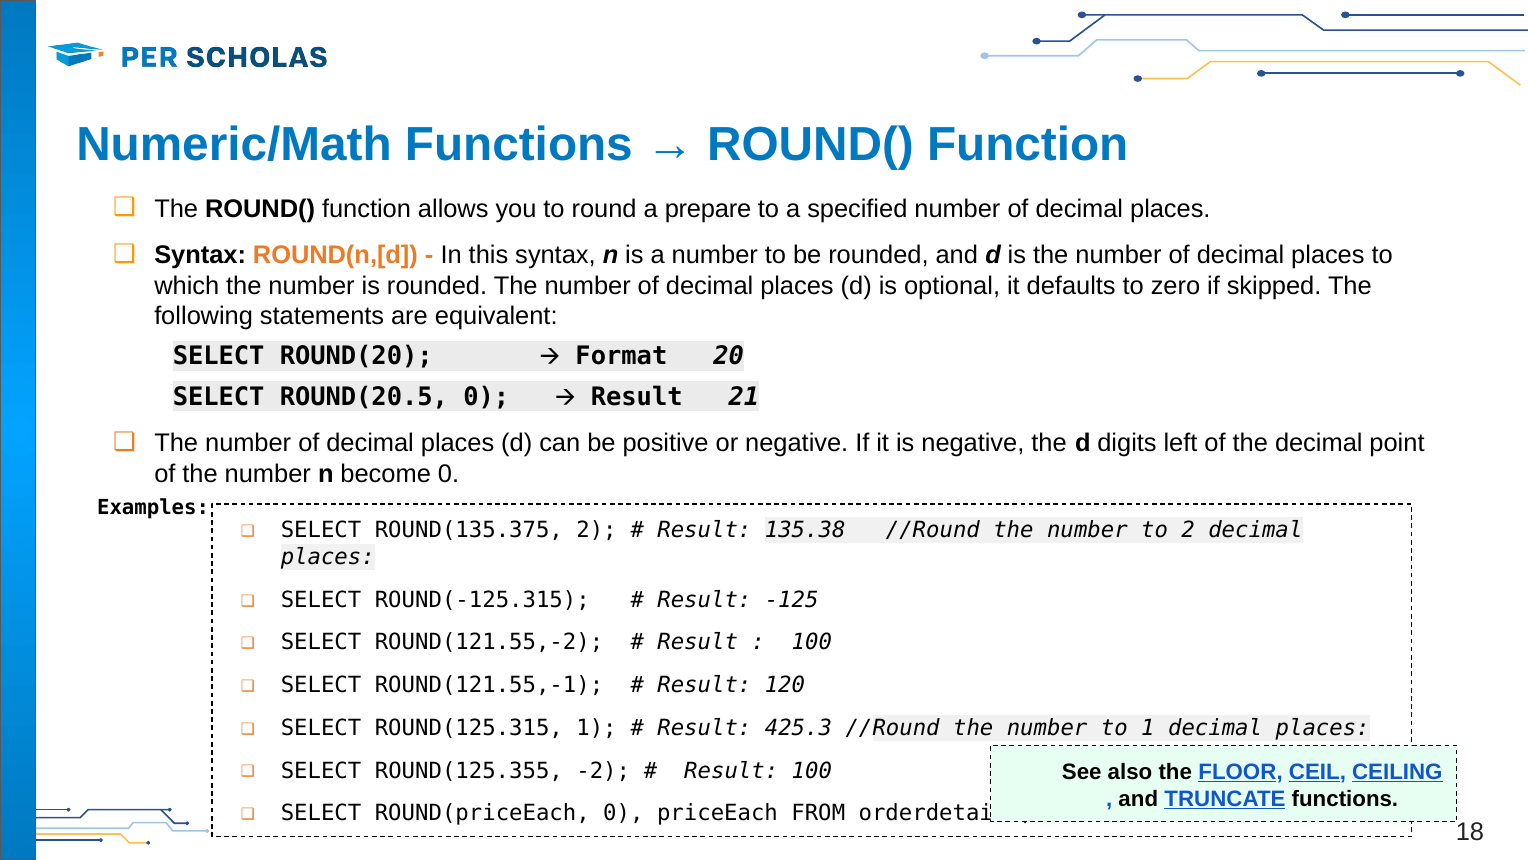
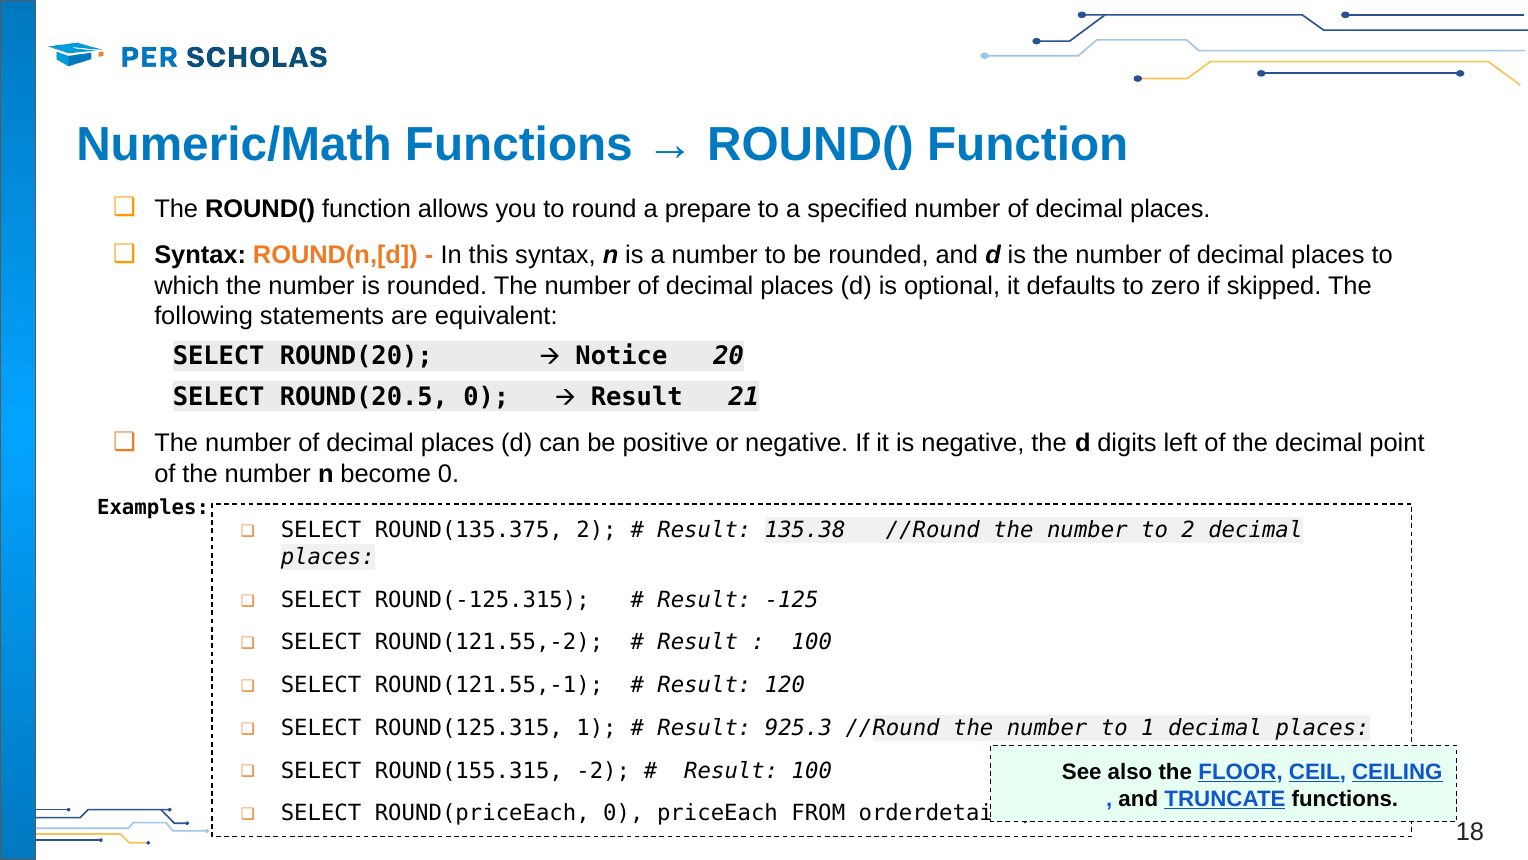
Format: Format -> Notice
425.3: 425.3 -> 925.3
ROUND(125.355: ROUND(125.355 -> ROUND(155.315
